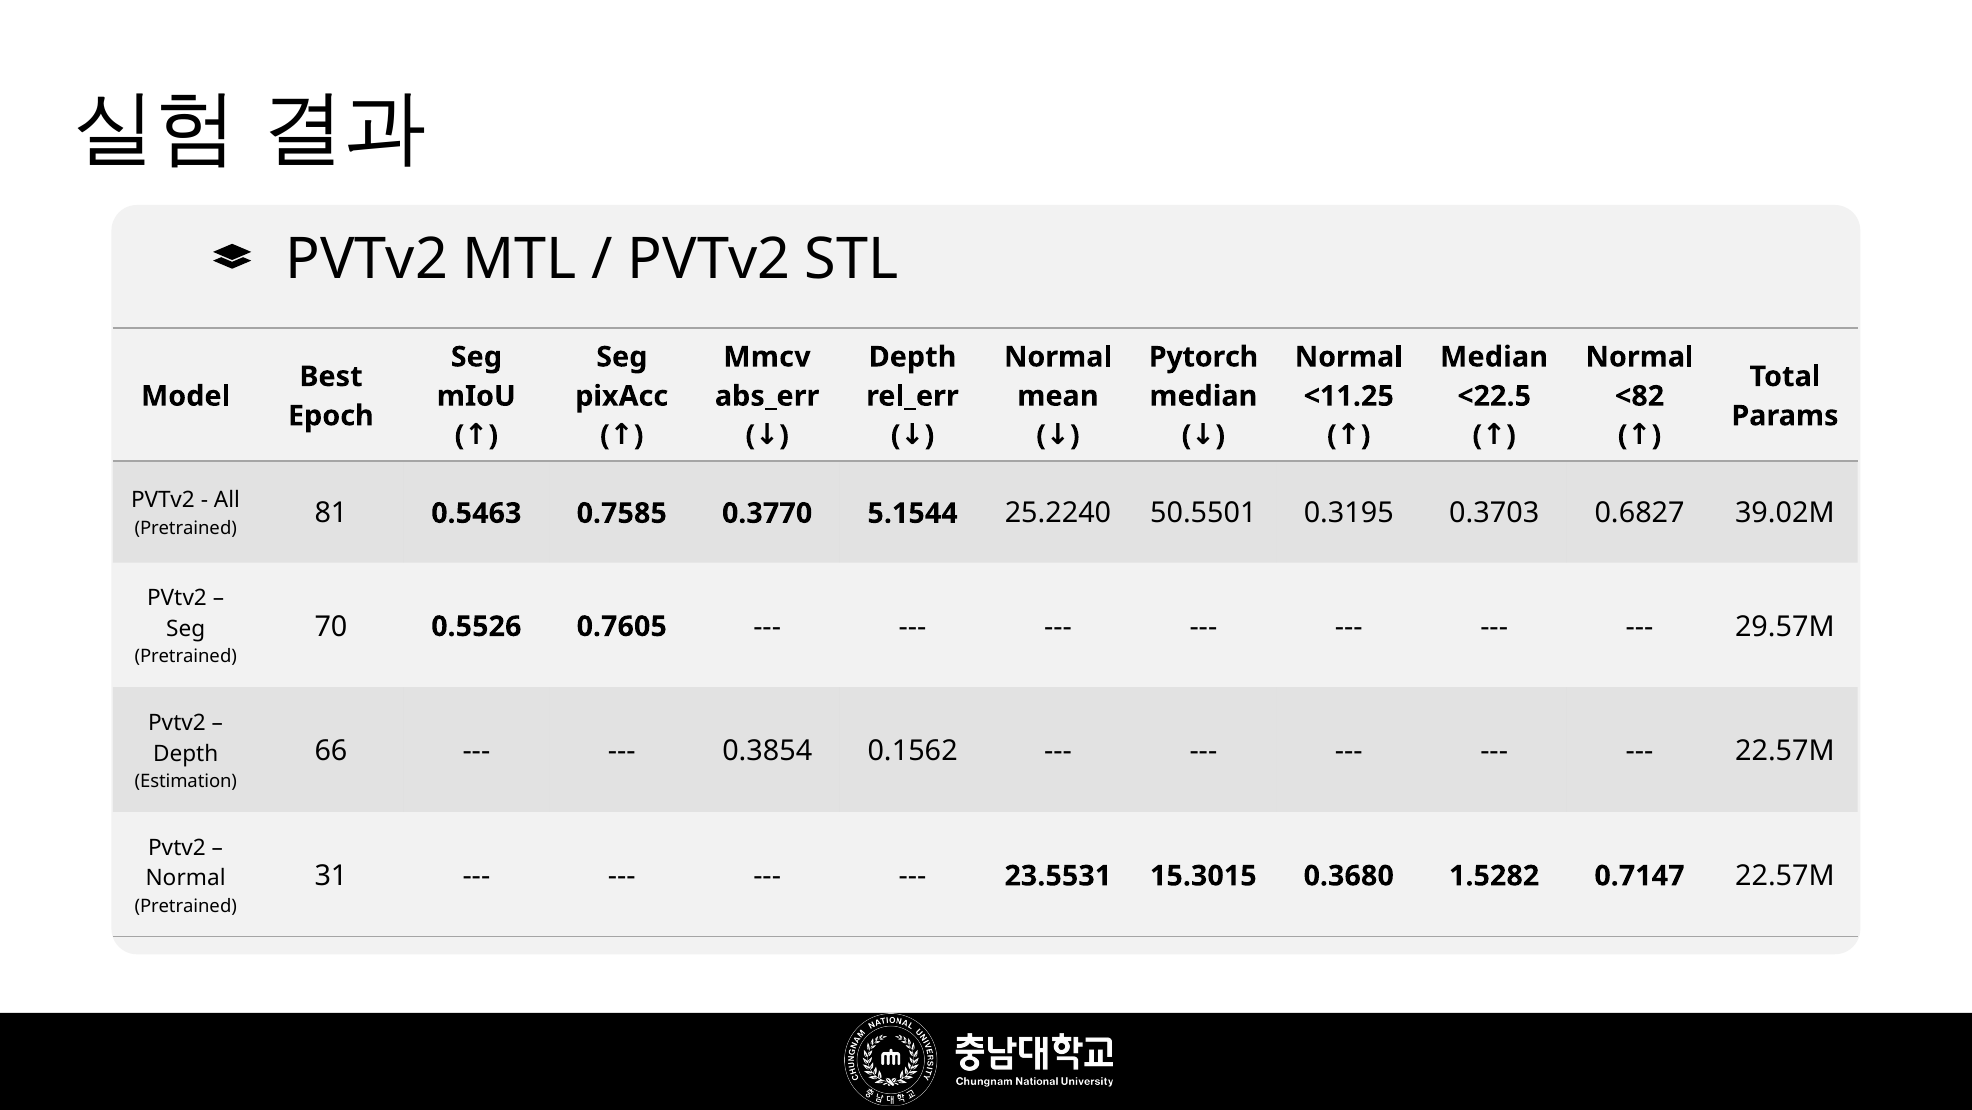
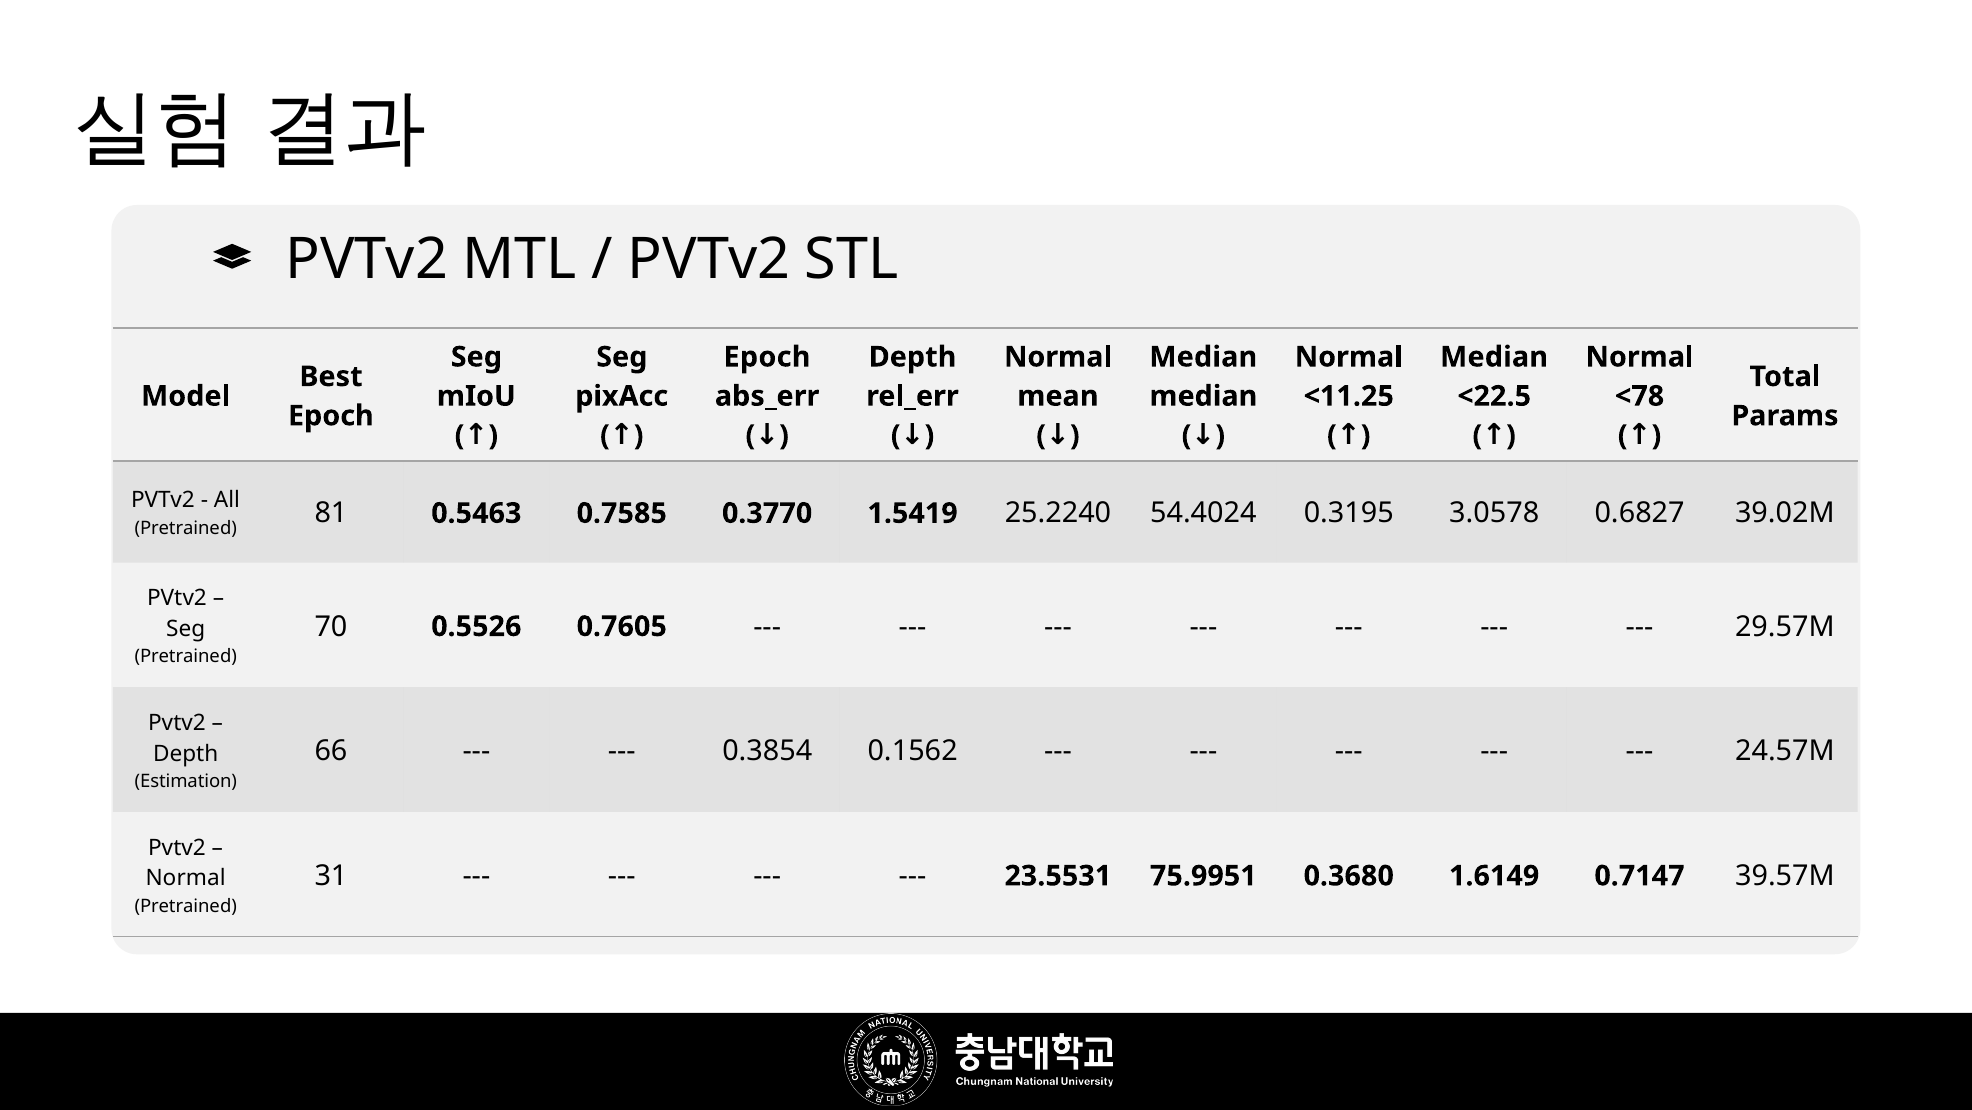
Mmcv at (767, 357): Mmcv -> Epoch
Pytorch at (1204, 357): Pytorch -> Median
<82: <82 -> <78
5.1544: 5.1544 -> 1.5419
50.5501: 50.5501 -> 54.4024
0.3703: 0.3703 -> 3.0578
22.57M at (1785, 751): 22.57M -> 24.57M
15.3015: 15.3015 -> 75.9951
1.5282: 1.5282 -> 1.6149
0.7147 22.57M: 22.57M -> 39.57M
